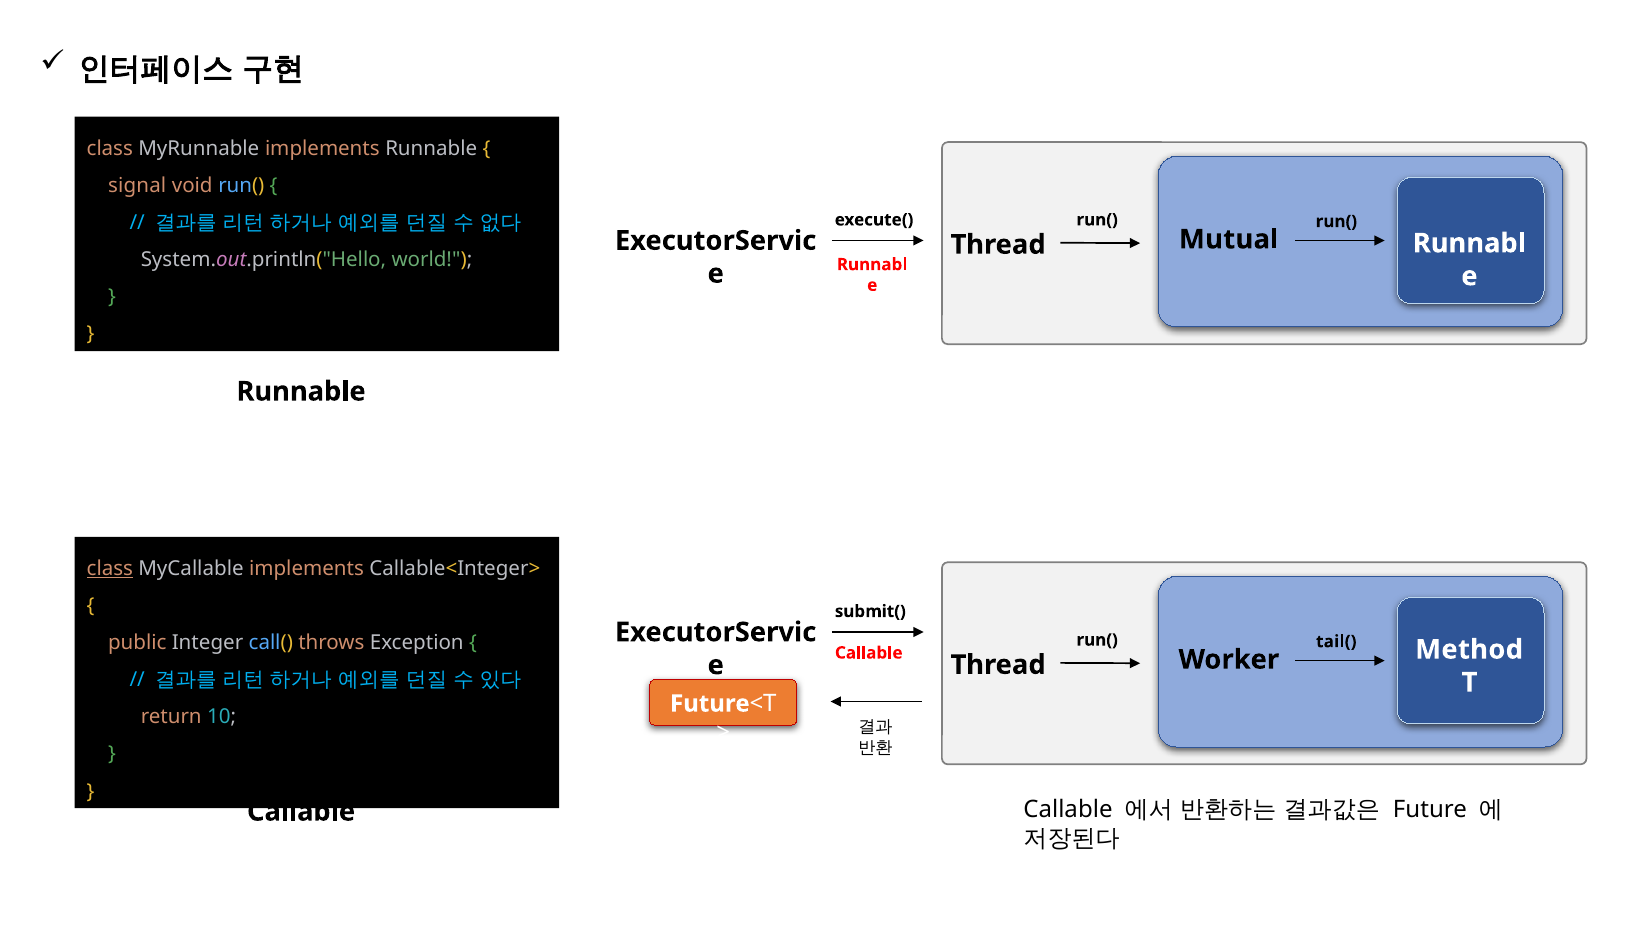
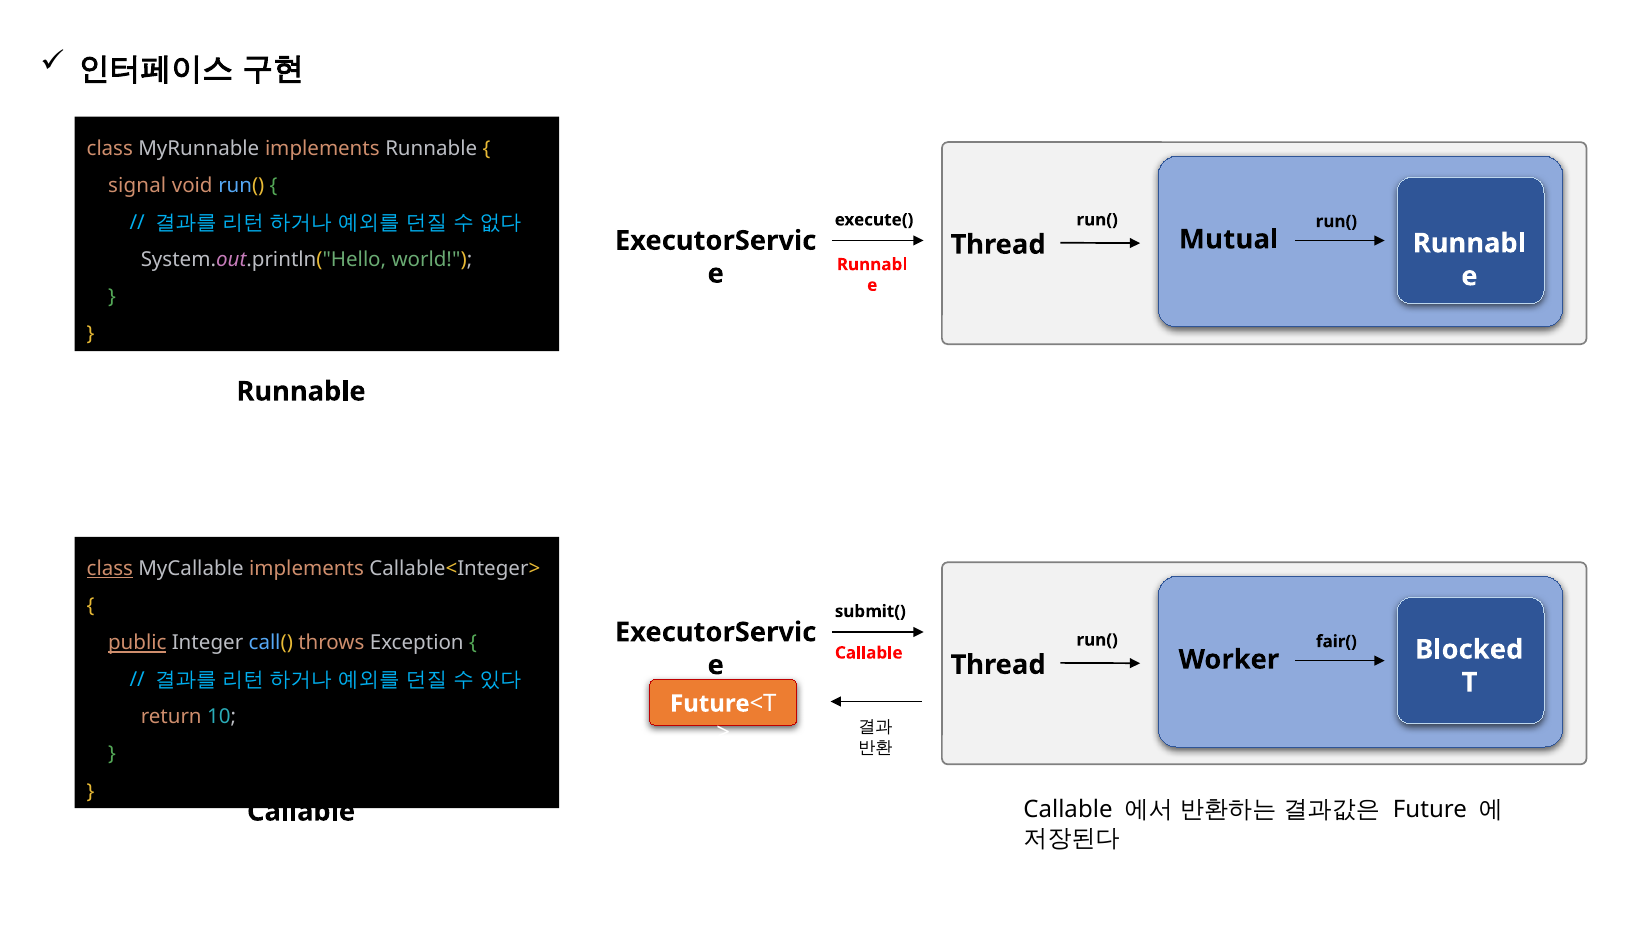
tail(: tail( -> fair(
public underline: none -> present
Method: Method -> Blocked
